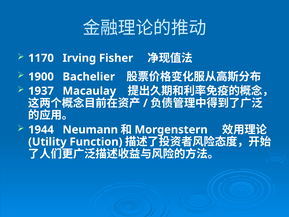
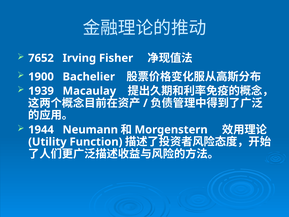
1170: 1170 -> 7652
1937: 1937 -> 1939
